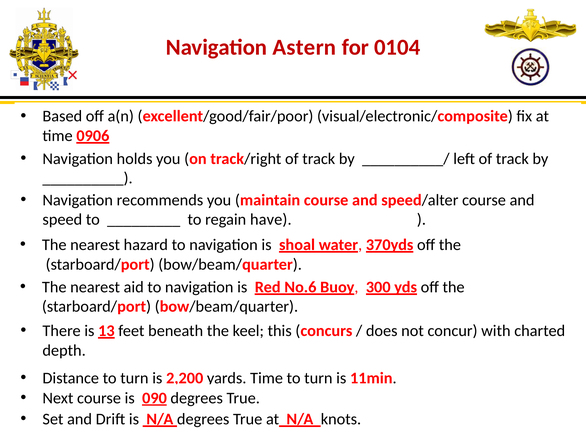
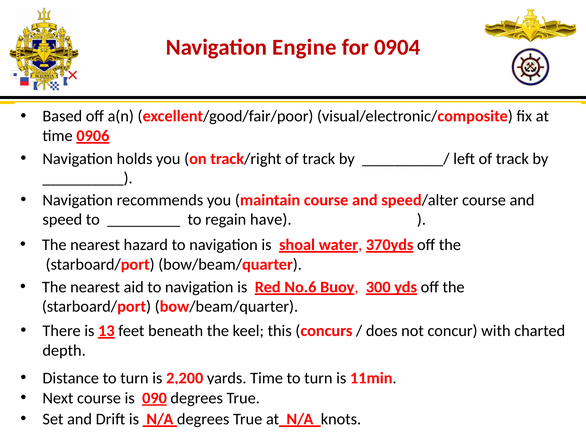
Astern: Astern -> Engine
0104: 0104 -> 0904
